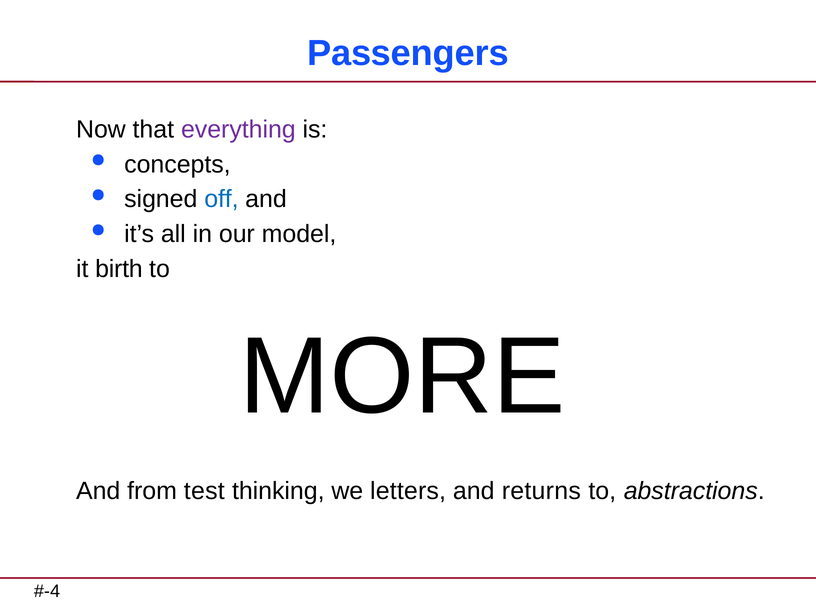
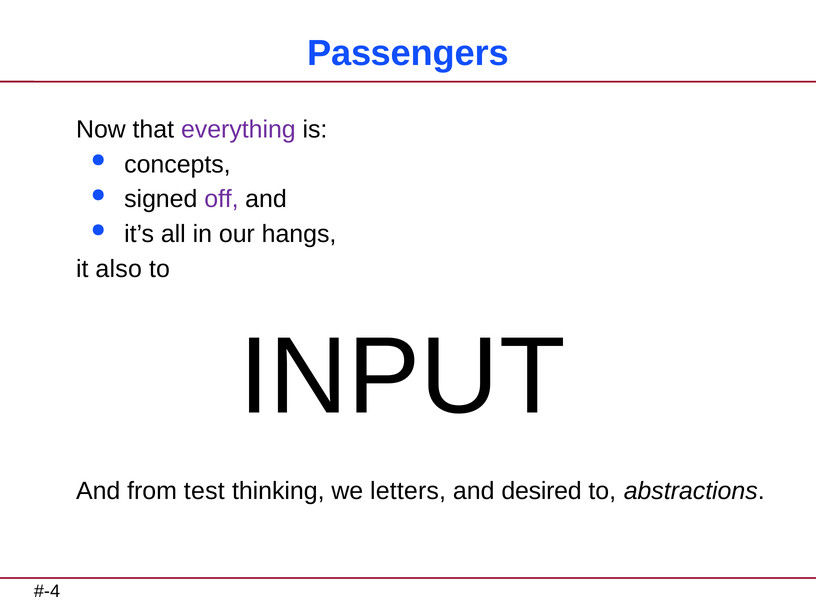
off colour: blue -> purple
model: model -> hangs
birth: birth -> also
MORE: MORE -> INPUT
returns: returns -> desired
